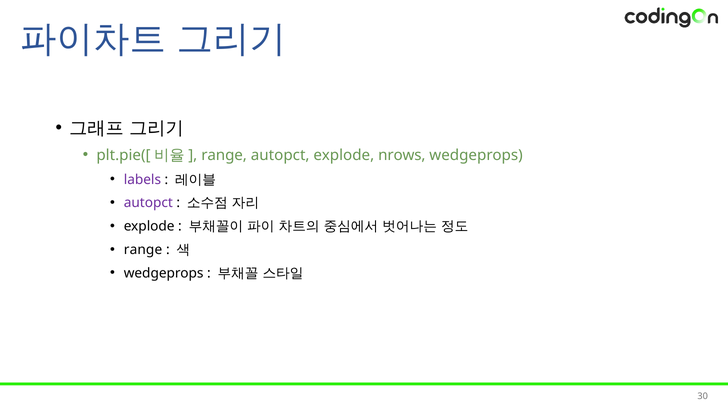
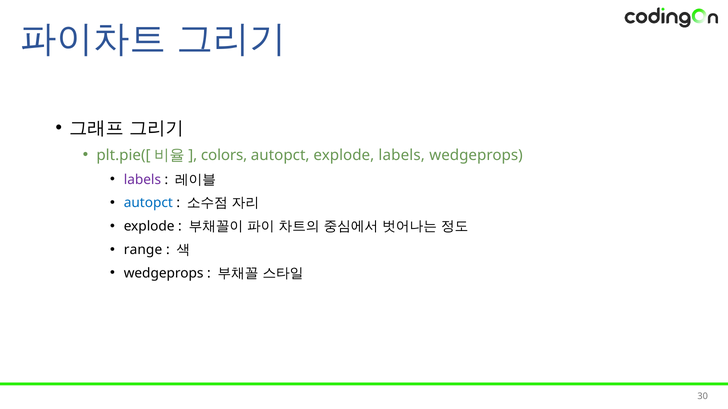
range at (224, 156): range -> colors
explode nrows: nrows -> labels
autopct at (148, 203) colour: purple -> blue
